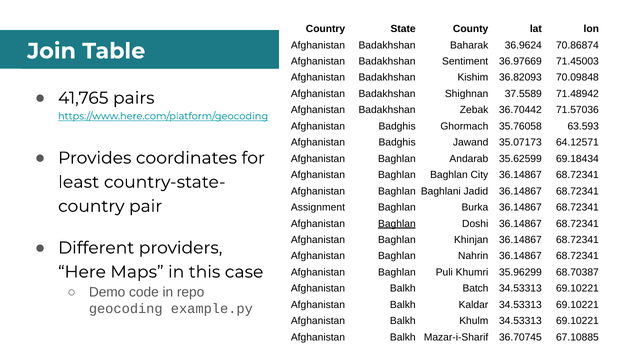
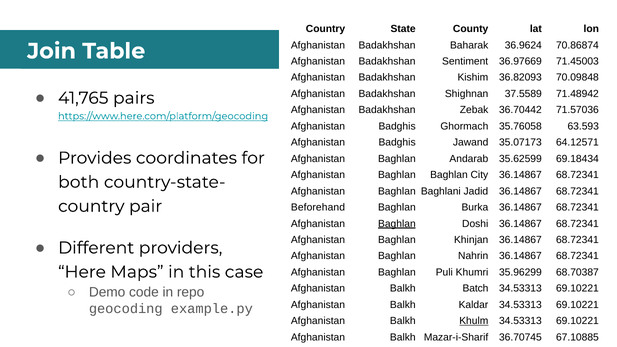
least: least -> both
Assignment: Assignment -> Beforehand
Khulm underline: none -> present
